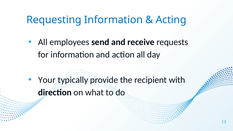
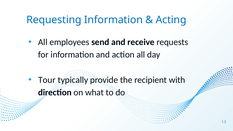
Your: Your -> Tour
